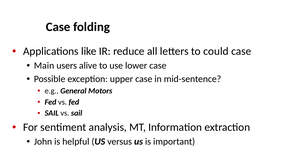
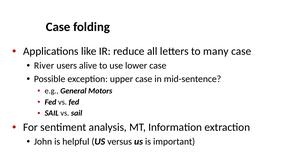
could: could -> many
Main: Main -> River
